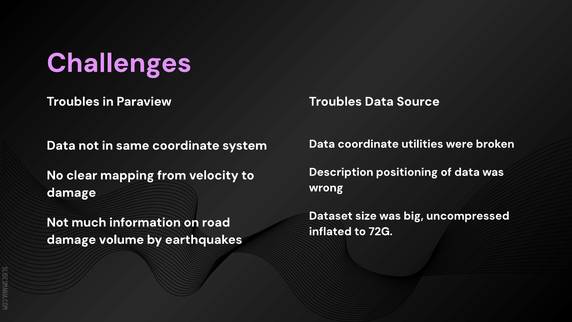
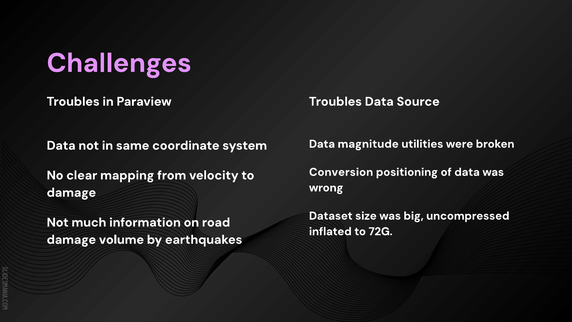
Data coordinate: coordinate -> magnitude
Description: Description -> Conversion
